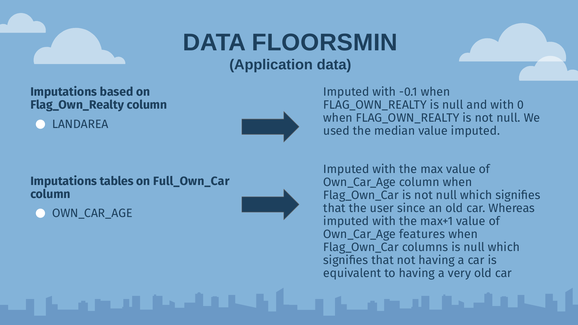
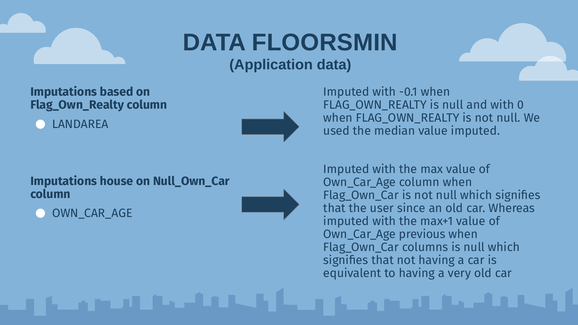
tables: tables -> house
Full_Own_Car: Full_Own_Car -> Null_Own_Car
features: features -> previous
